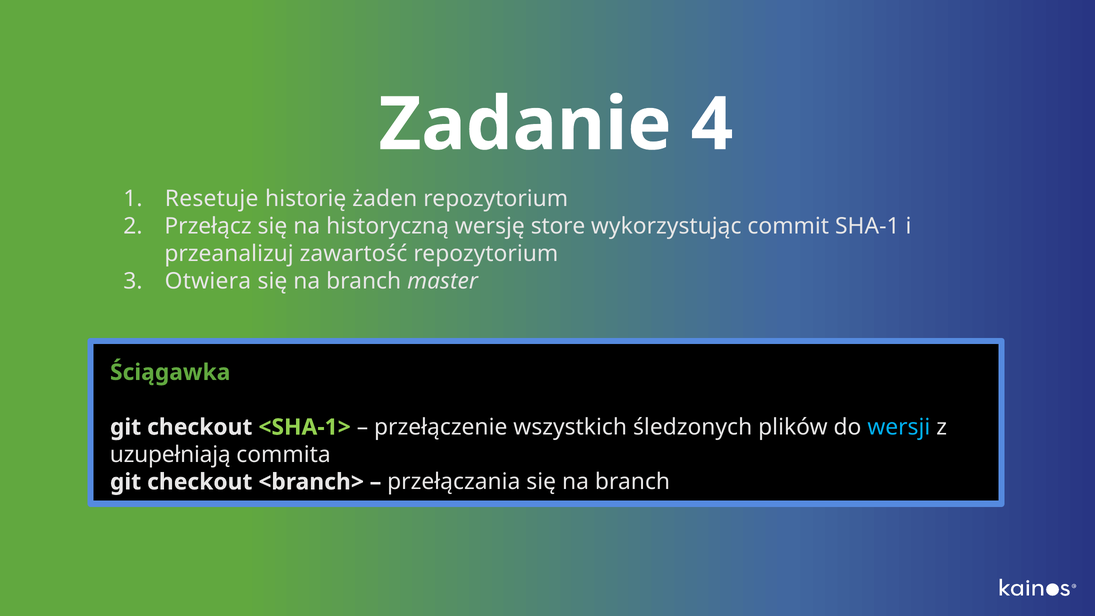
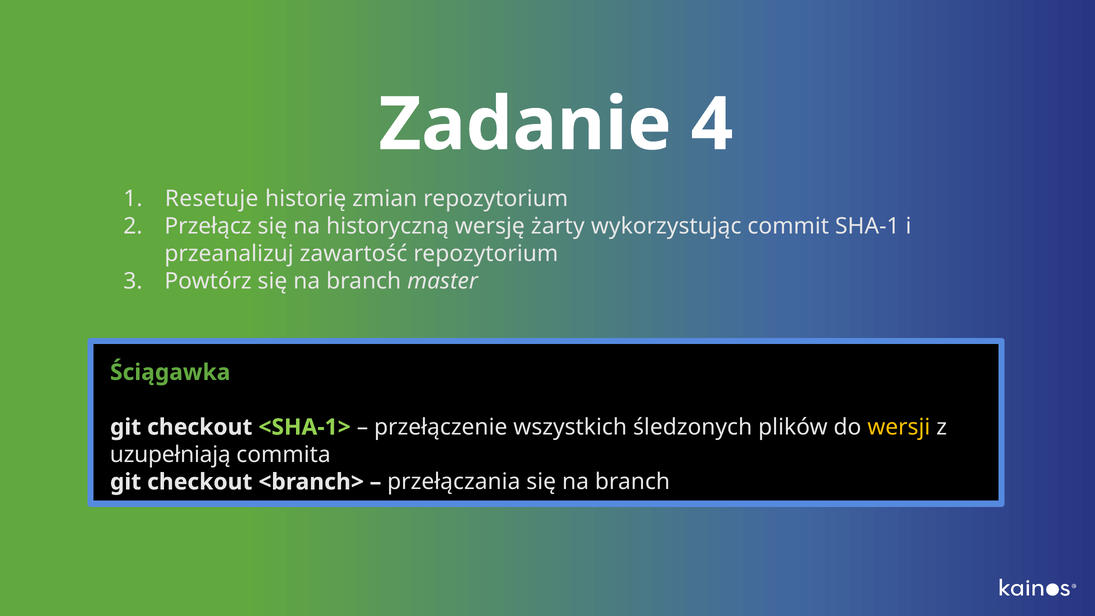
żaden: żaden -> zmian
store: store -> żarty
Otwiera: Otwiera -> Powtórz
wersji colour: light blue -> yellow
